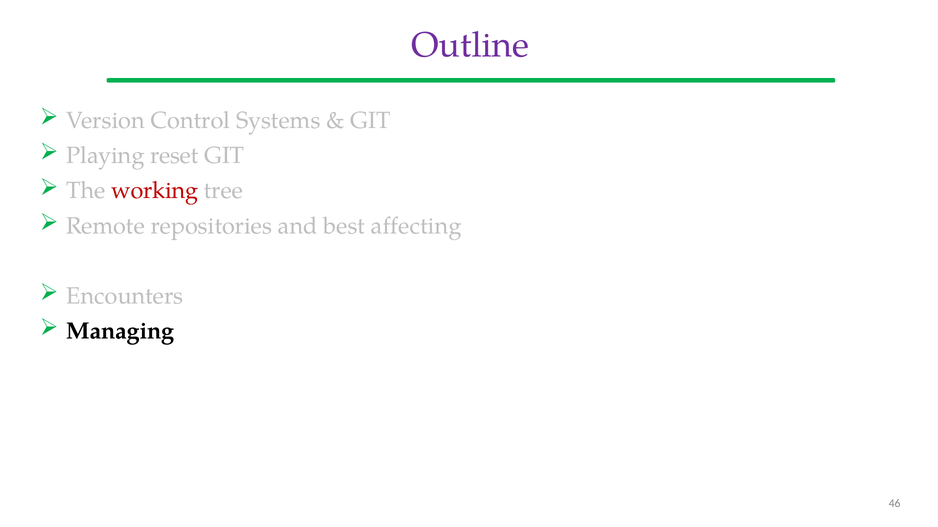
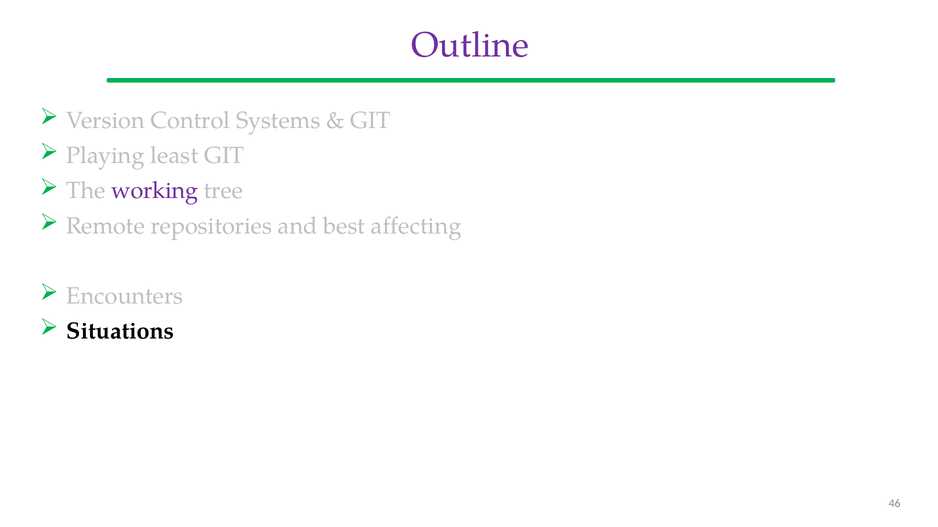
reset: reset -> least
working colour: red -> purple
Managing: Managing -> Situations
